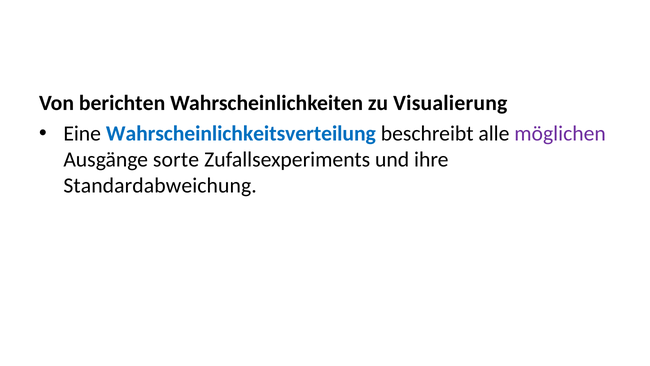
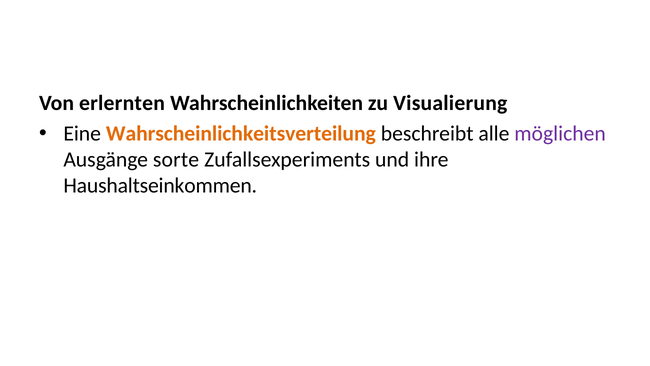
berichten: berichten -> erlernten
Wahrscheinlichkeitsverteilung colour: blue -> orange
Standardabweichung: Standardabweichung -> Haushaltseinkommen
